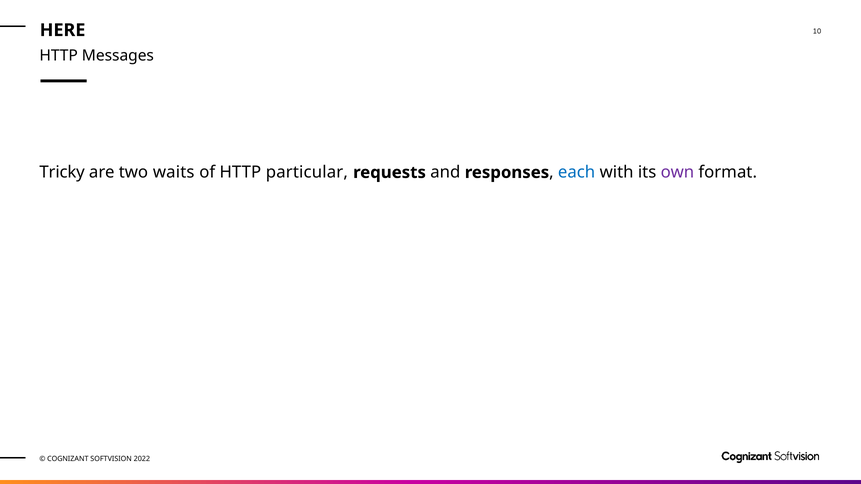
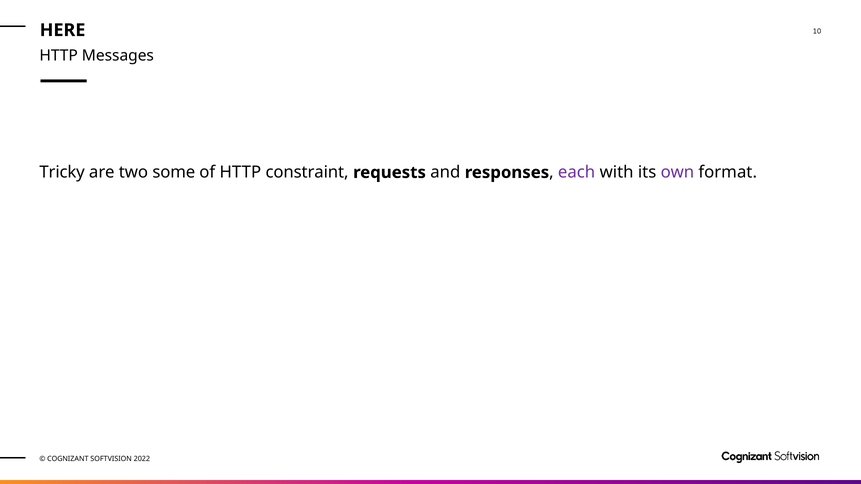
waits: waits -> some
particular: particular -> constraint
each colour: blue -> purple
